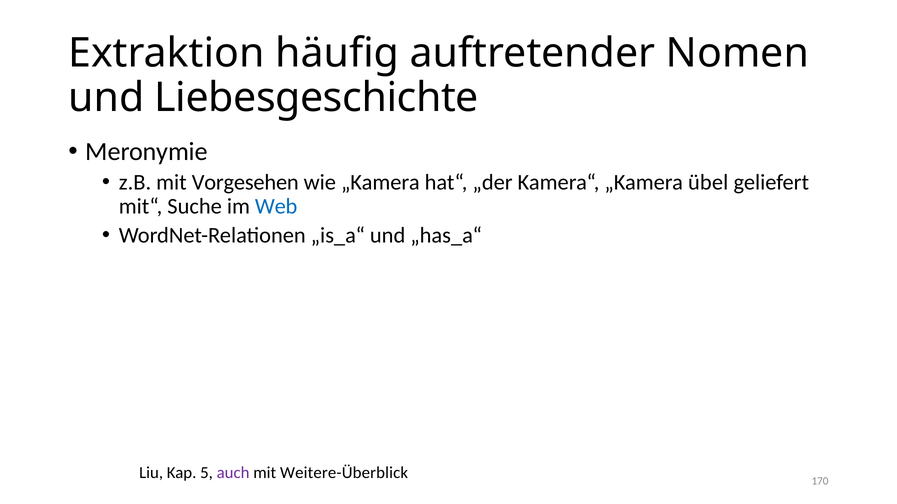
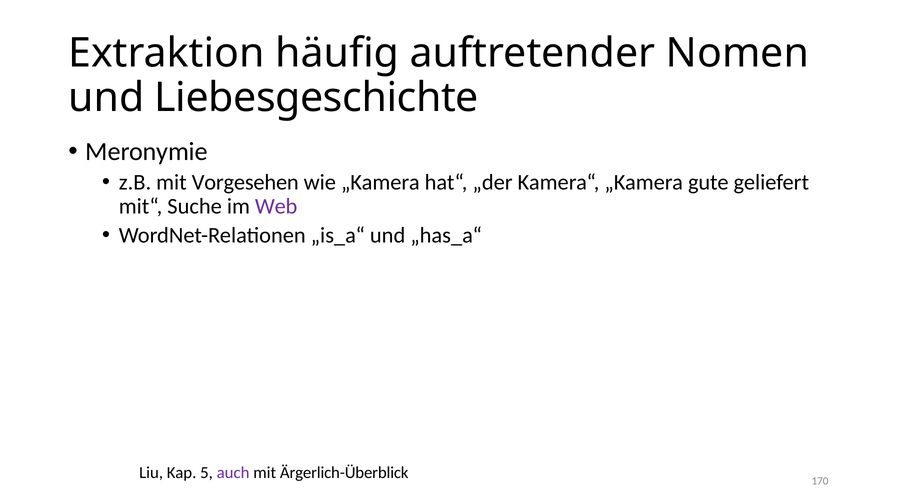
übel: übel -> gute
Web colour: blue -> purple
Weitere-Überblick: Weitere-Überblick -> Ärgerlich-Überblick
